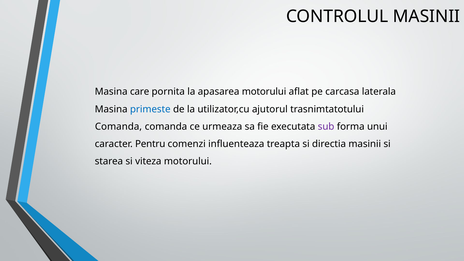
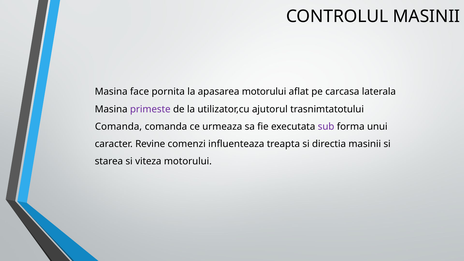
care: care -> face
primeste colour: blue -> purple
Pentru: Pentru -> Revine
